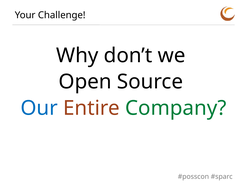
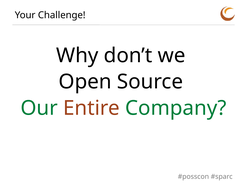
Our colour: blue -> green
